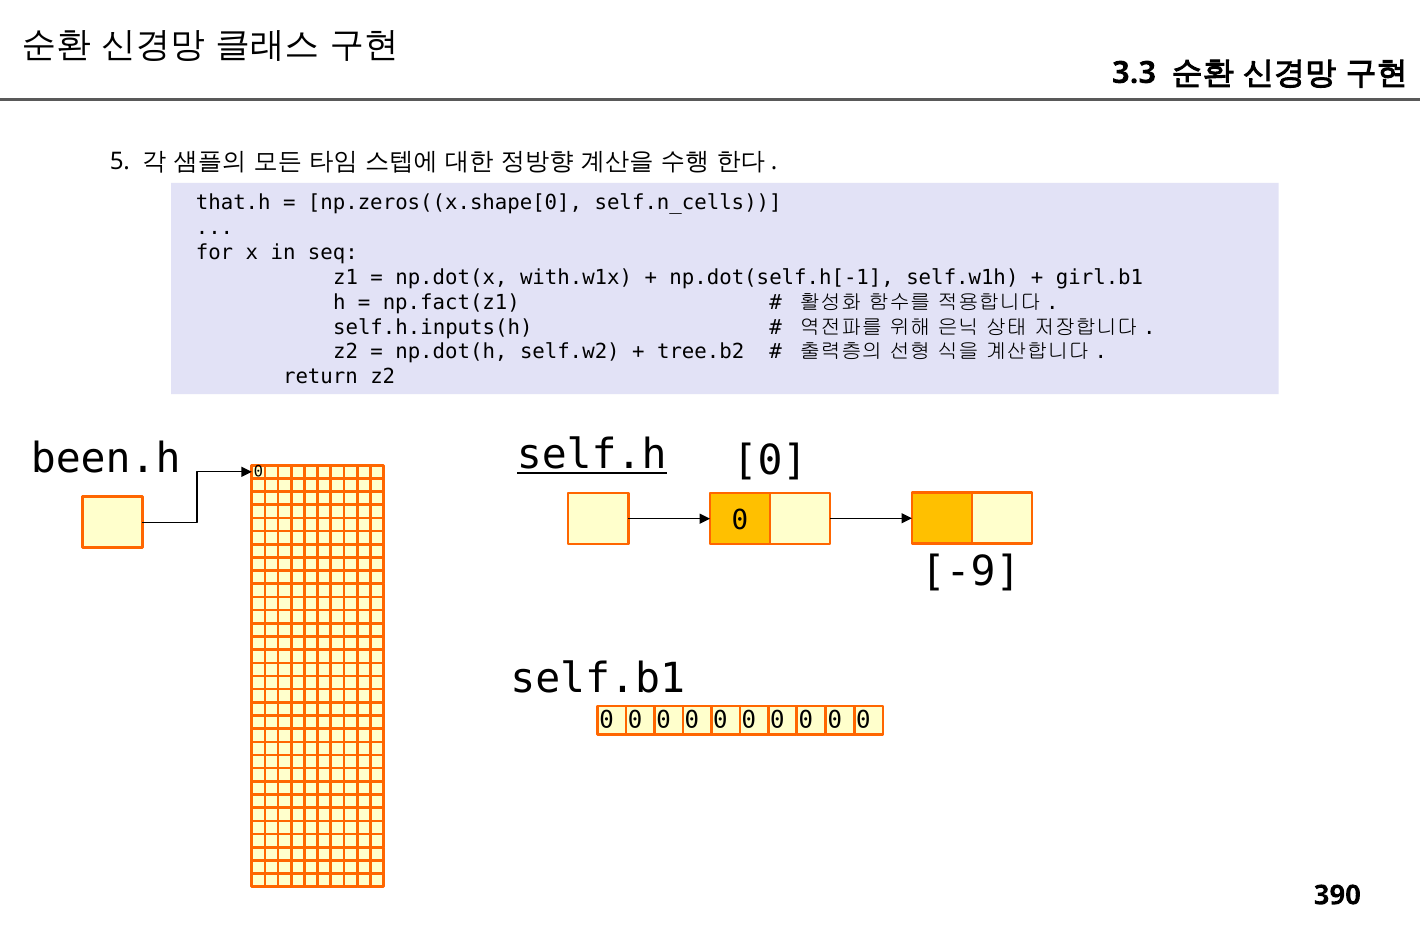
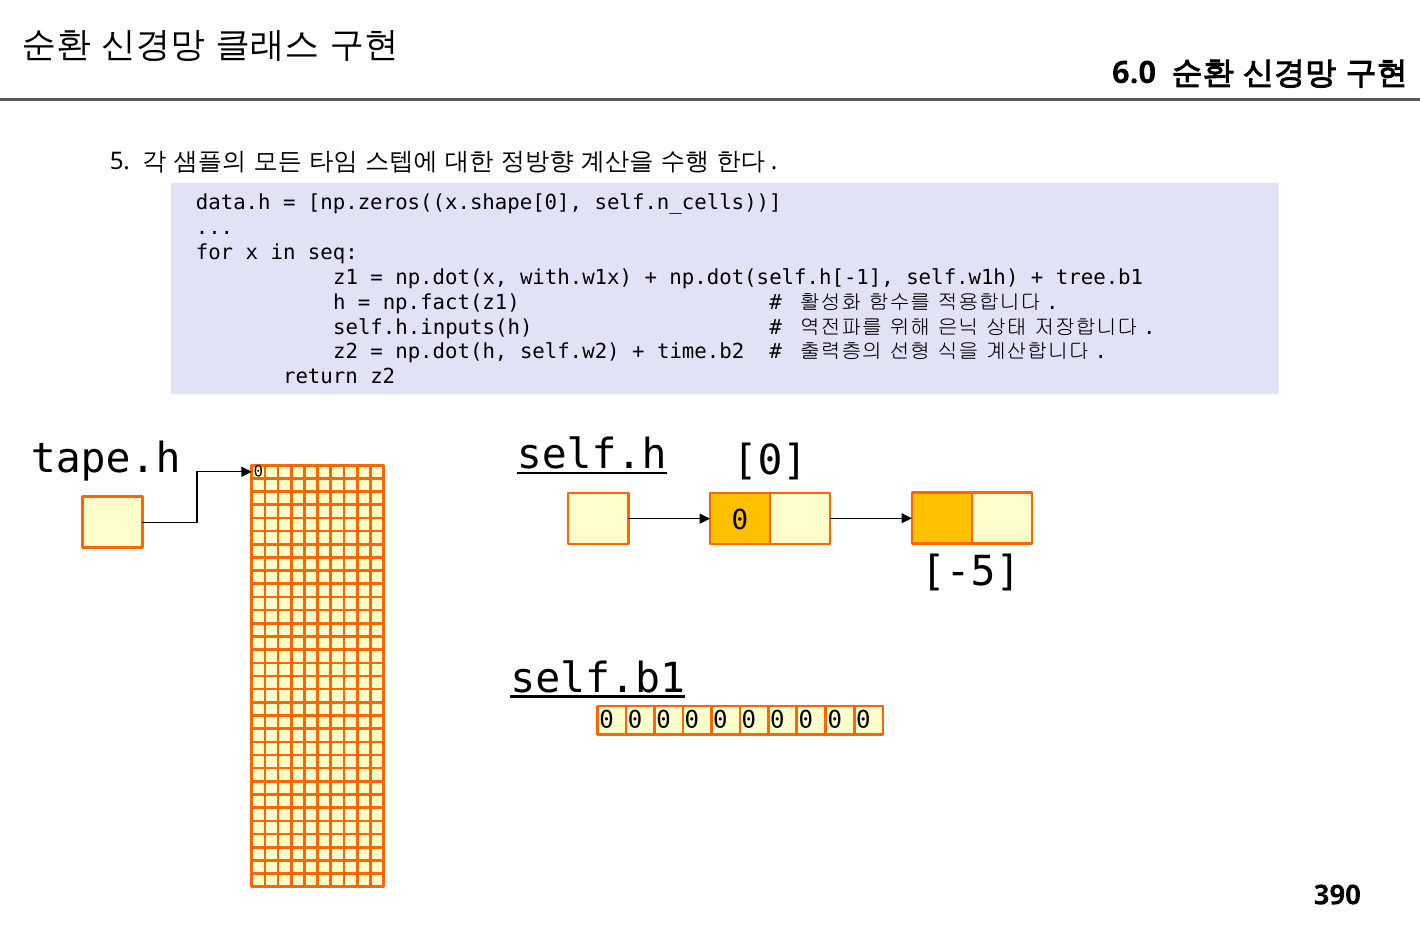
3.3: 3.3 -> 6.0
that.h: that.h -> data.h
girl.b1: girl.b1 -> tree.b1
tree.b2: tree.b2 -> time.b2
been.h: been.h -> tape.h
-9: -9 -> -5
self.b1 underline: none -> present
